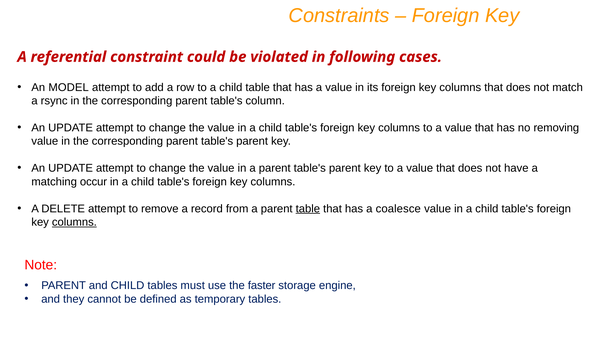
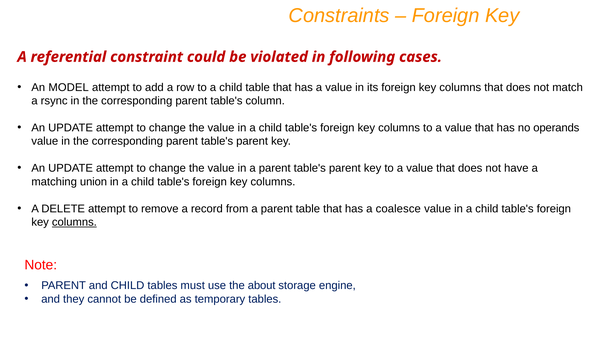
removing: removing -> operands
occur: occur -> union
table at (308, 209) underline: present -> none
faster: faster -> about
